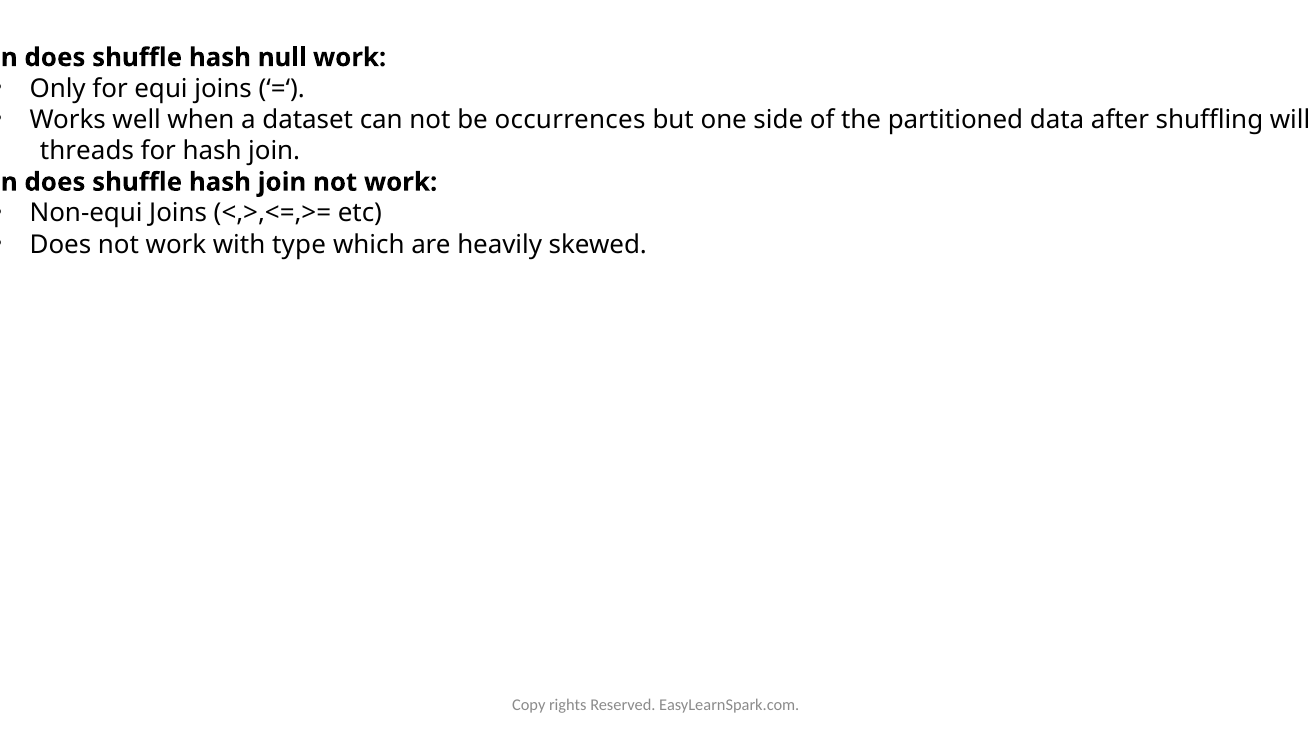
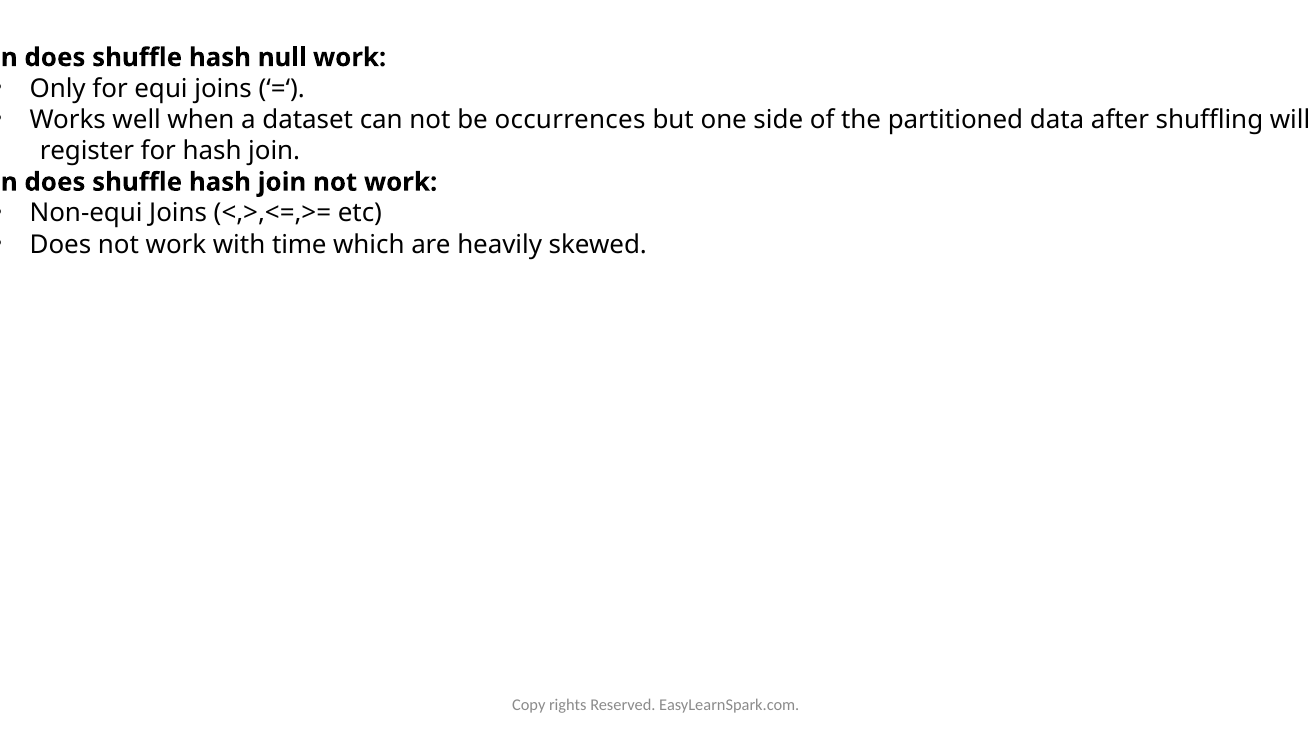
threads: threads -> register
type: type -> time
